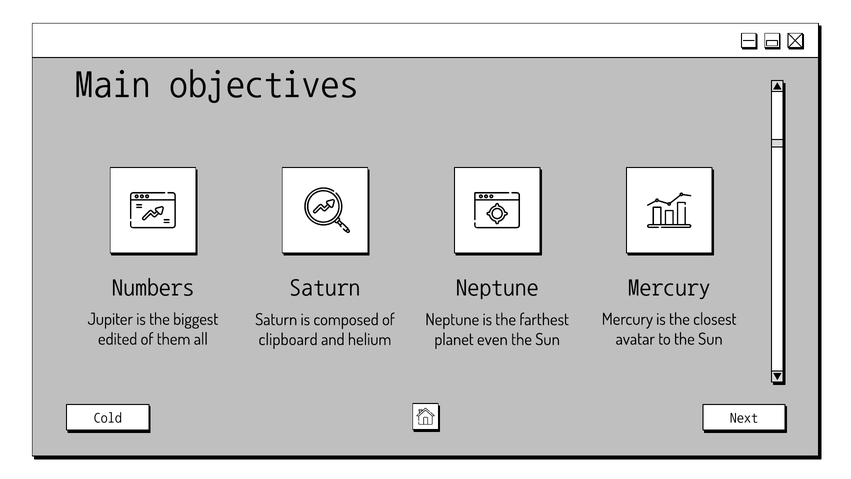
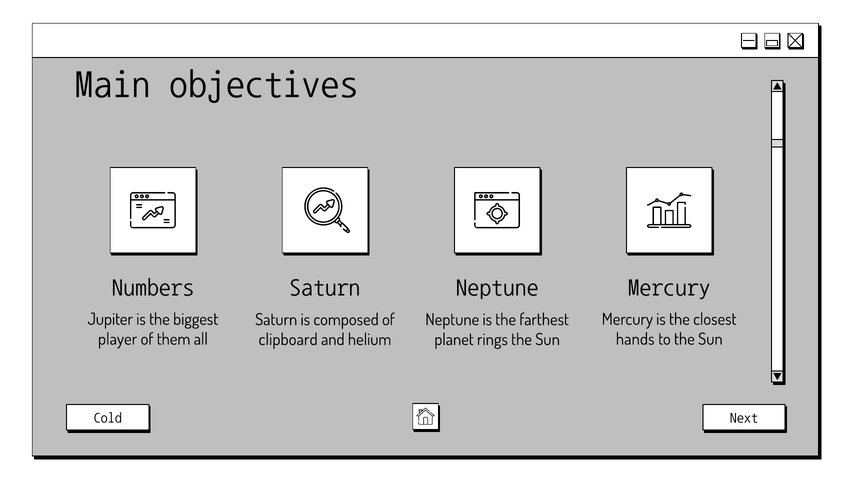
edited: edited -> player
avatar: avatar -> hands
even: even -> rings
